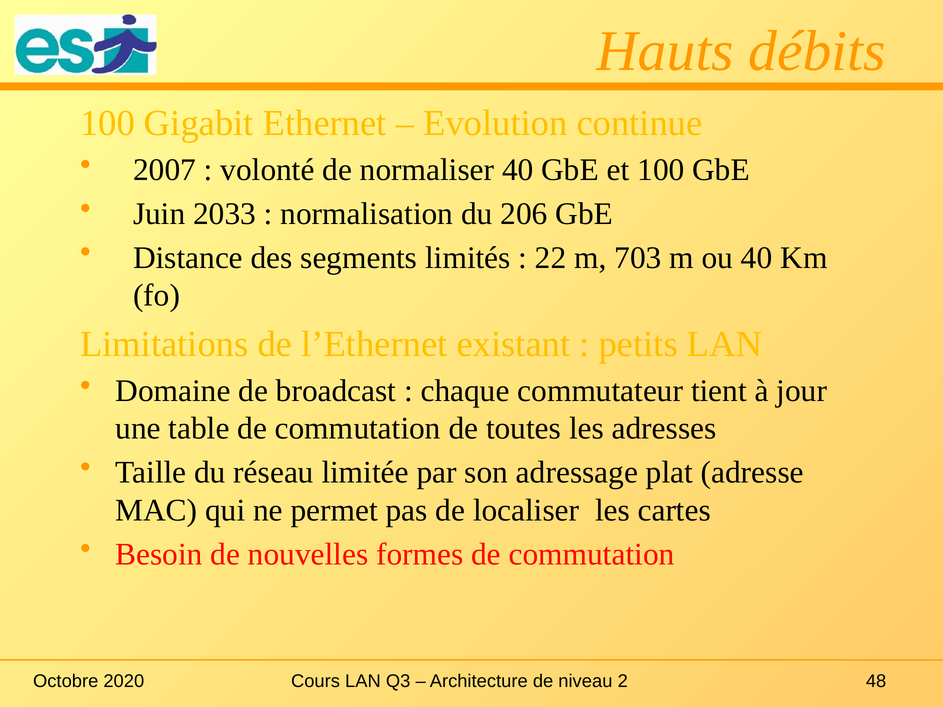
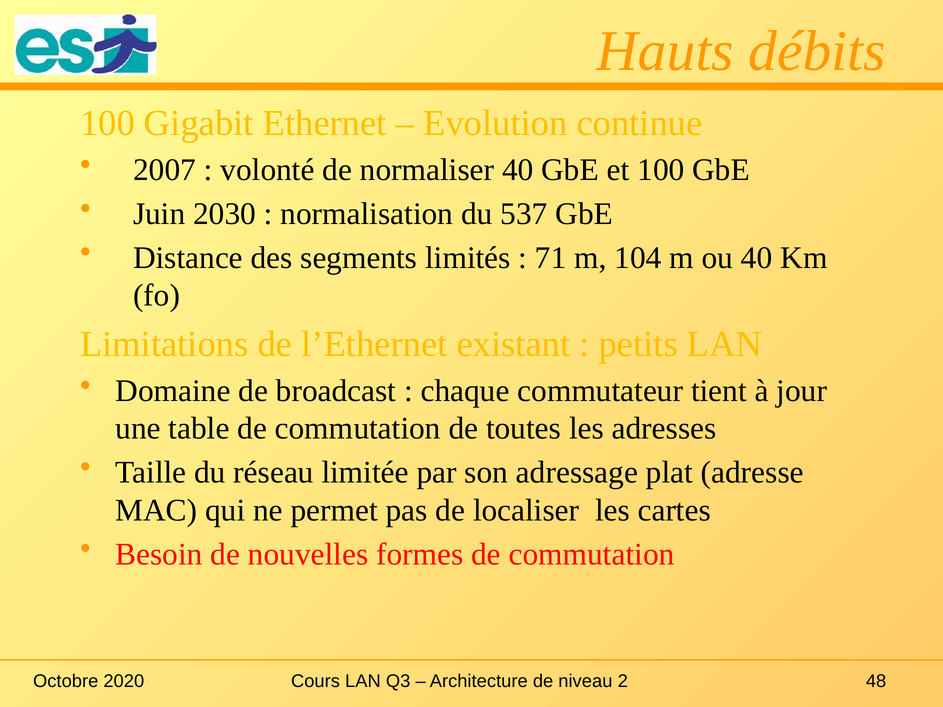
2033: 2033 -> 2030
206: 206 -> 537
22: 22 -> 71
703: 703 -> 104
